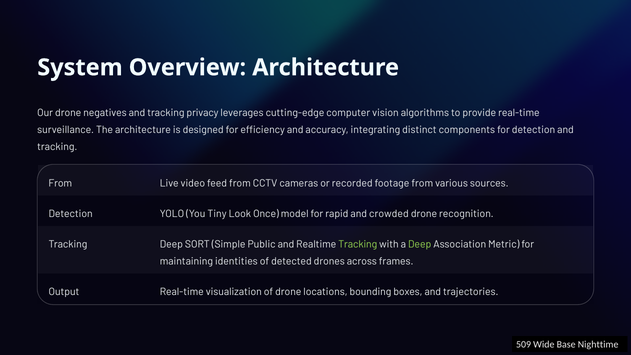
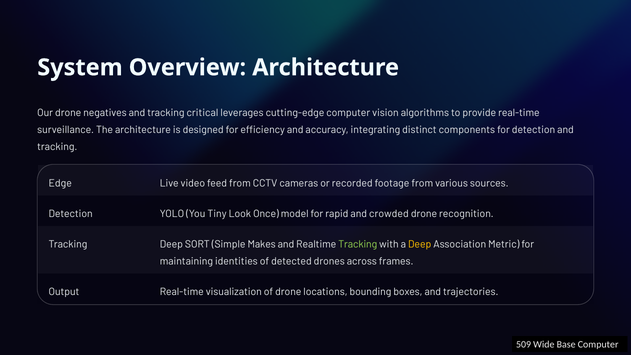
privacy: privacy -> critical
From at (60, 183): From -> Edge
Public: Public -> Makes
Deep at (420, 244) colour: light green -> yellow
Base Nighttime: Nighttime -> Computer
